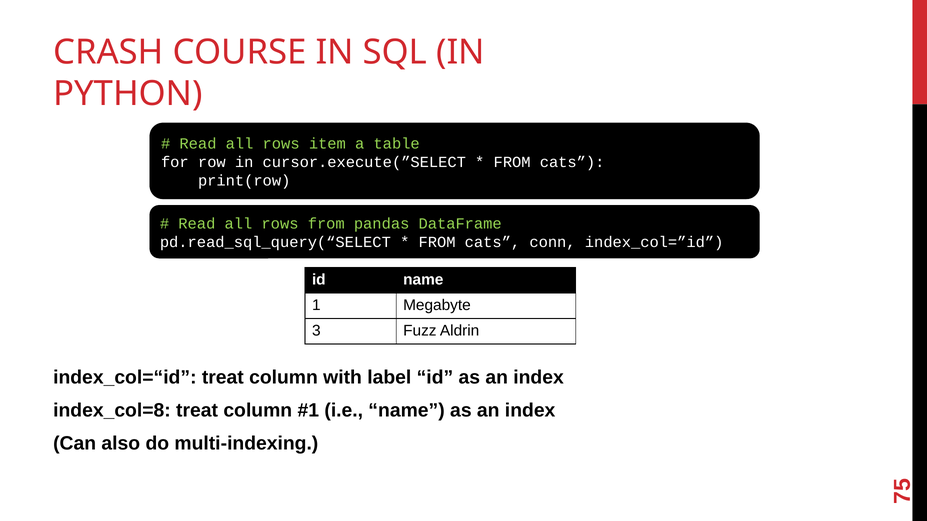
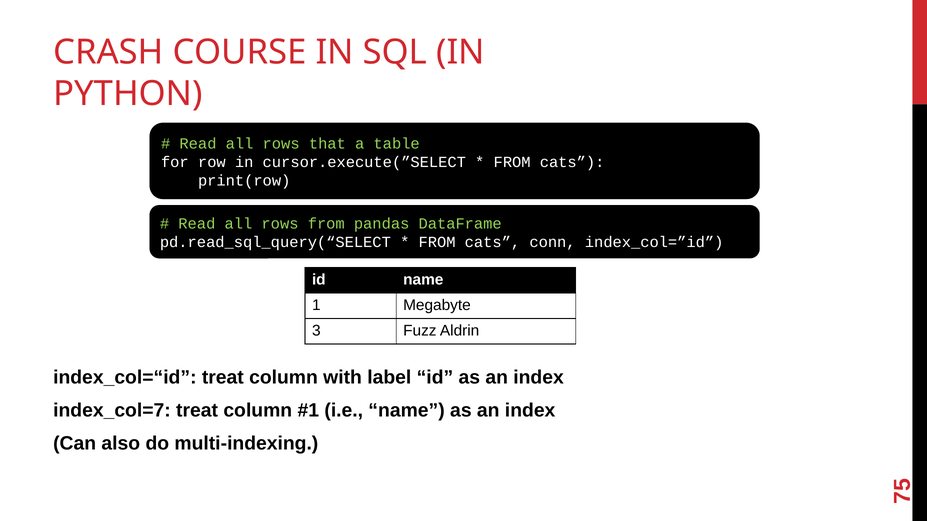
item: item -> that
index_col=8: index_col=8 -> index_col=7
